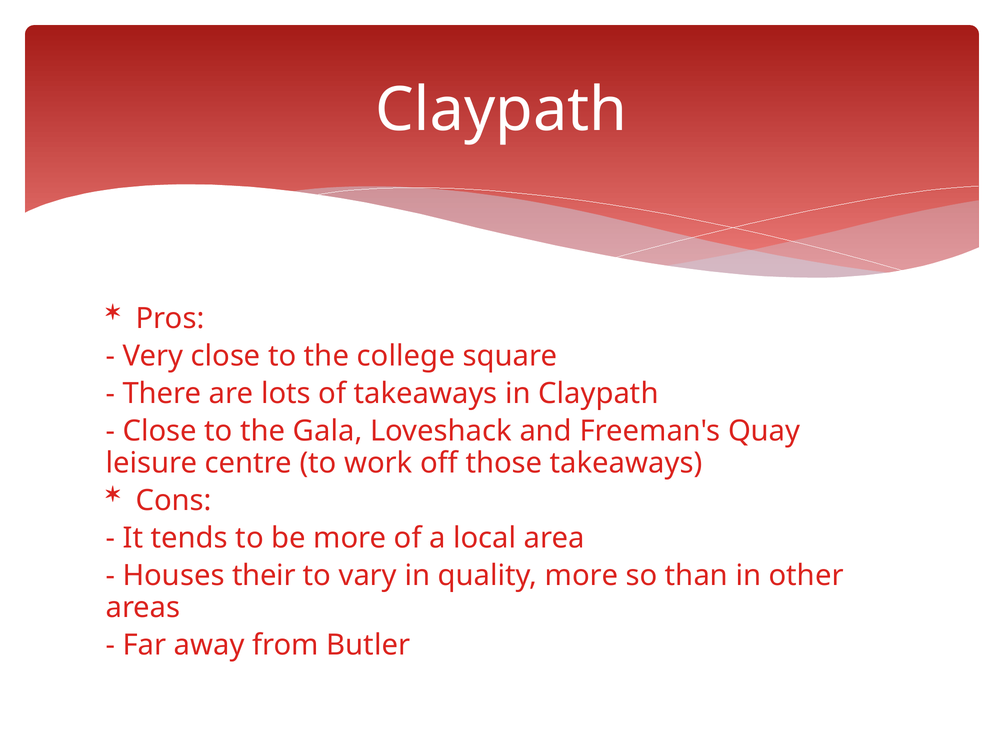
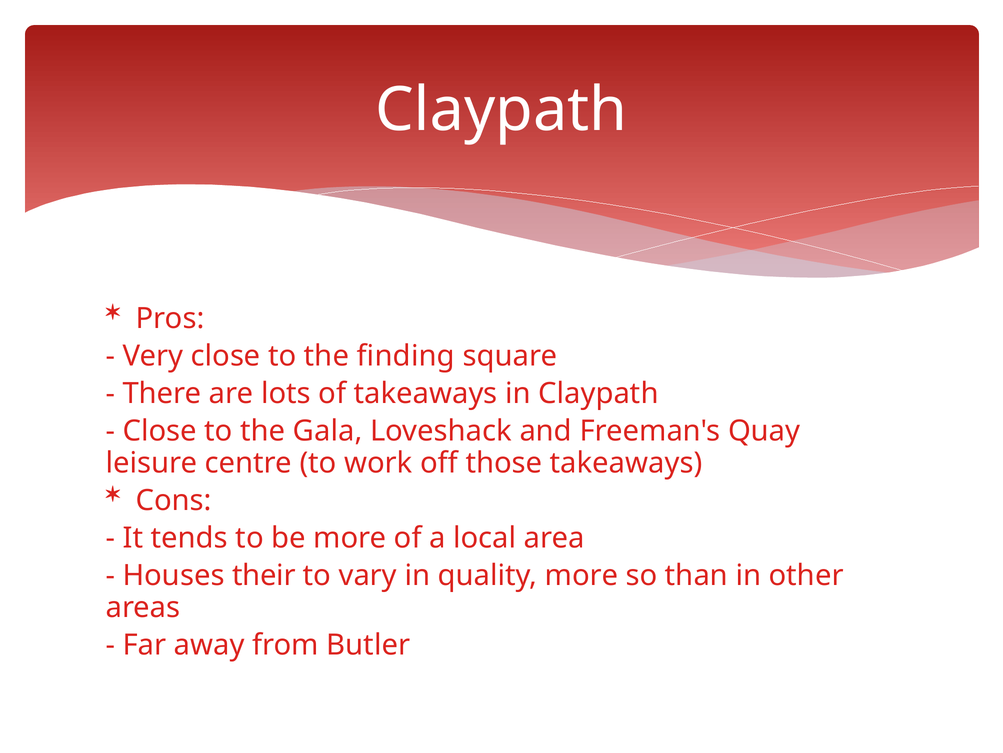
college: college -> finding
